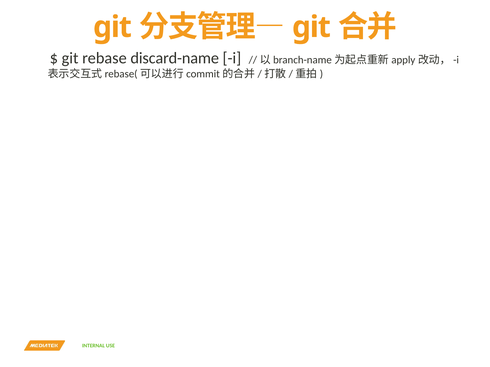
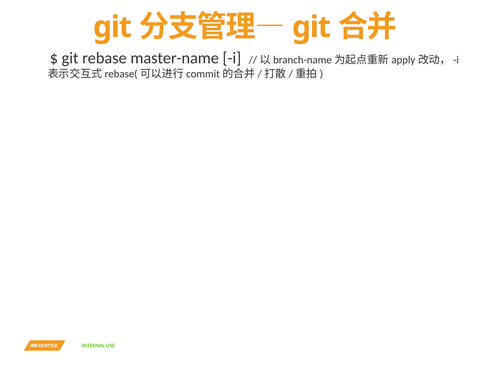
discard-name: discard-name -> master-name
